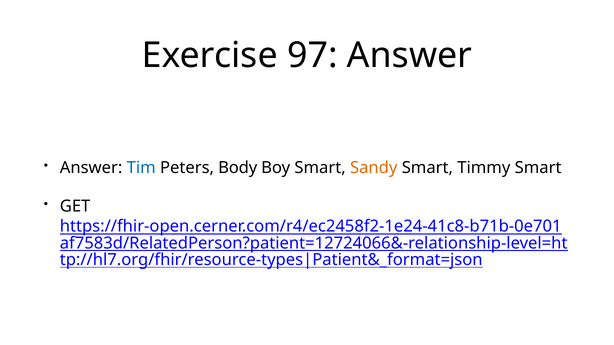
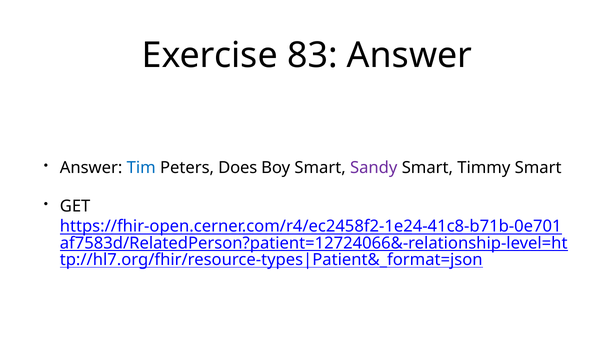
97: 97 -> 83
Body: Body -> Does
Sandy colour: orange -> purple
